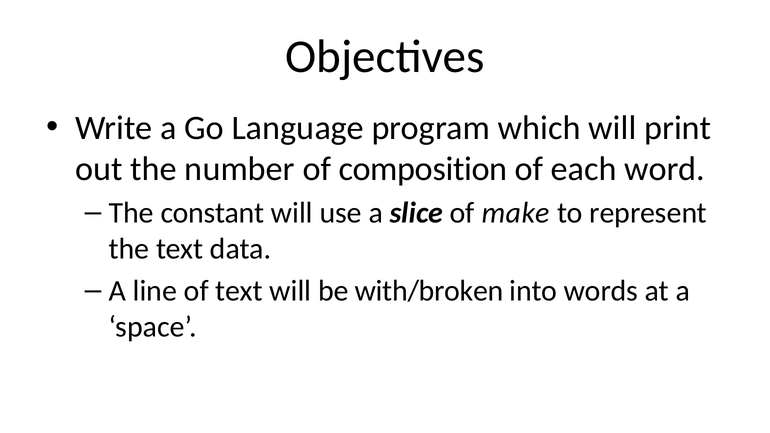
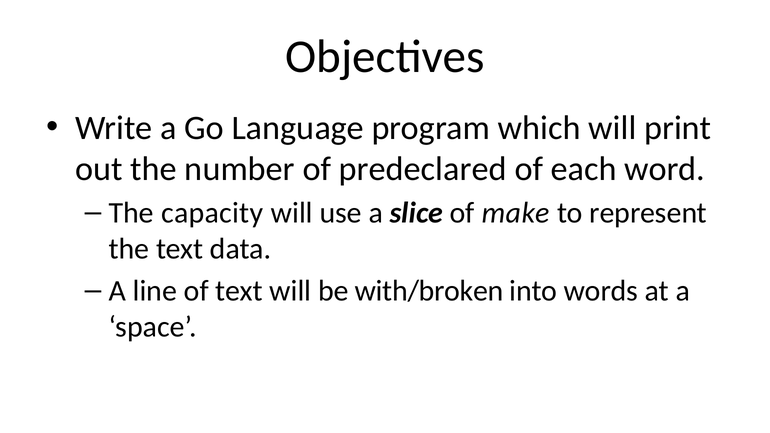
composition: composition -> predeclared
constant: constant -> capacity
